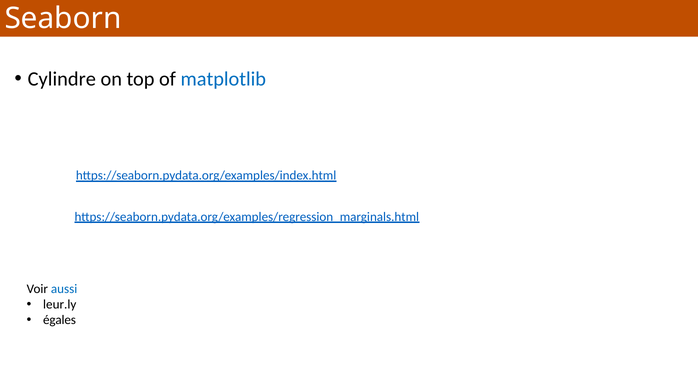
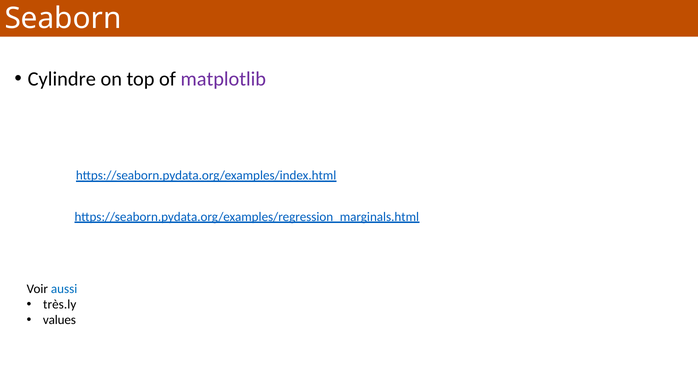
matplotlib colour: blue -> purple
leur.ly: leur.ly -> très.ly
égales: égales -> values
